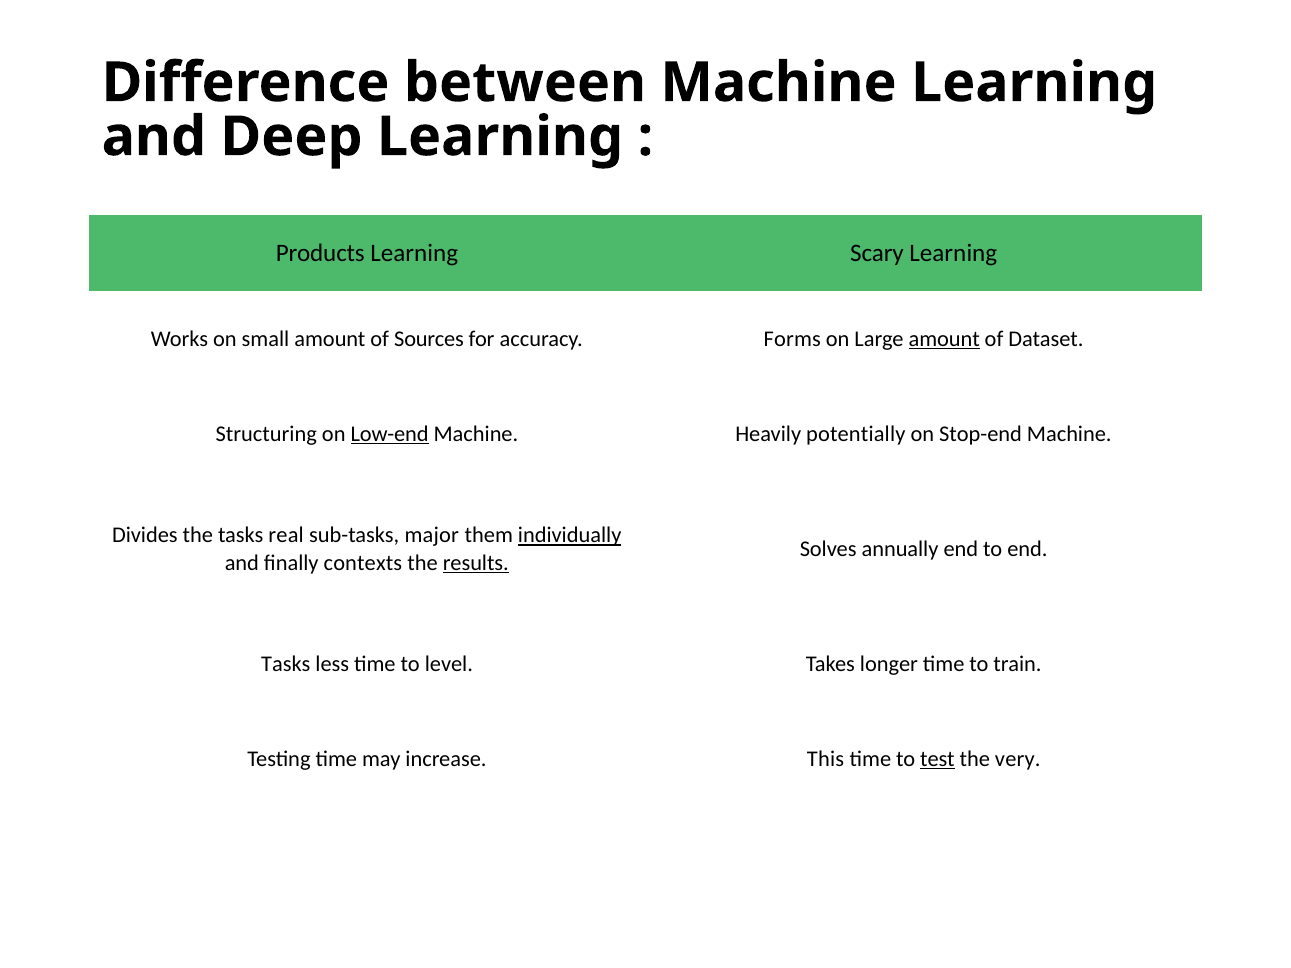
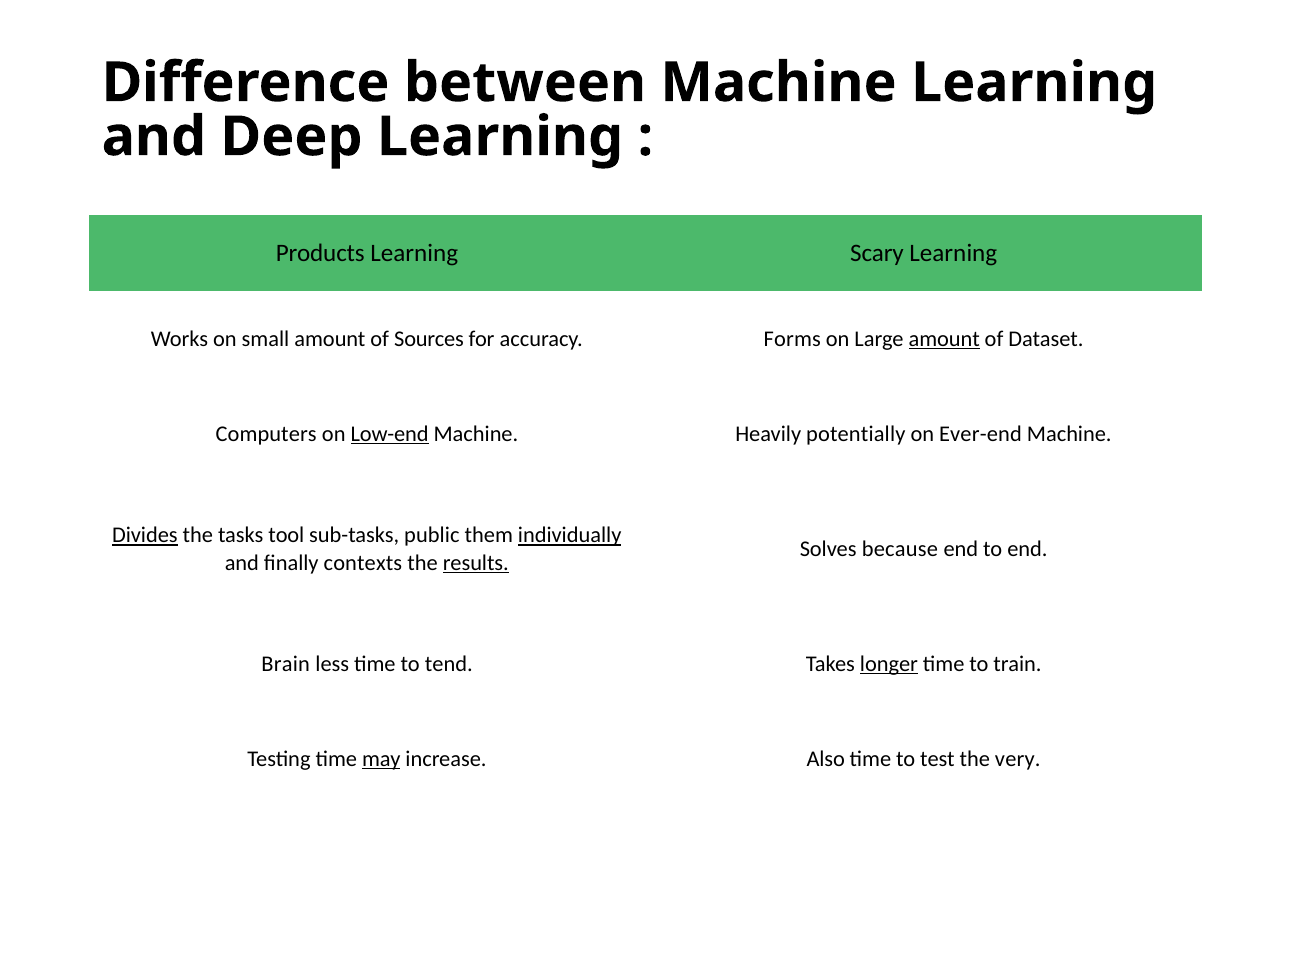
Structuring: Structuring -> Computers
Stop-end: Stop-end -> Ever-end
Divides underline: none -> present
real: real -> tool
major: major -> public
annually: annually -> because
Tasks at (286, 664): Tasks -> Brain
level: level -> tend
longer underline: none -> present
may underline: none -> present
This: This -> Also
test underline: present -> none
